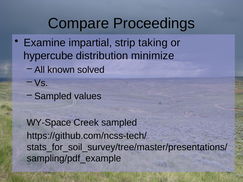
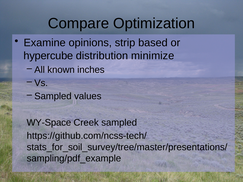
Proceedings: Proceedings -> Optimization
impartial: impartial -> opinions
taking: taking -> based
solved: solved -> inches
